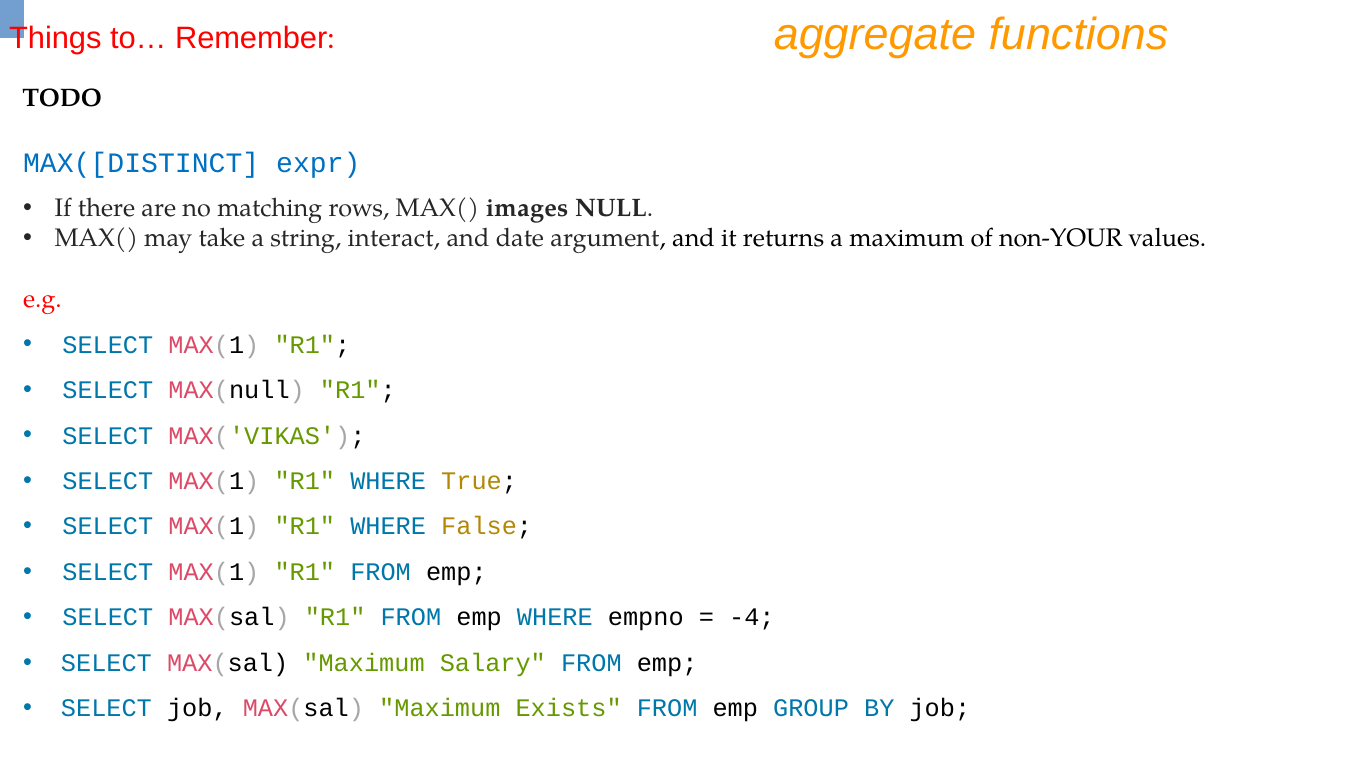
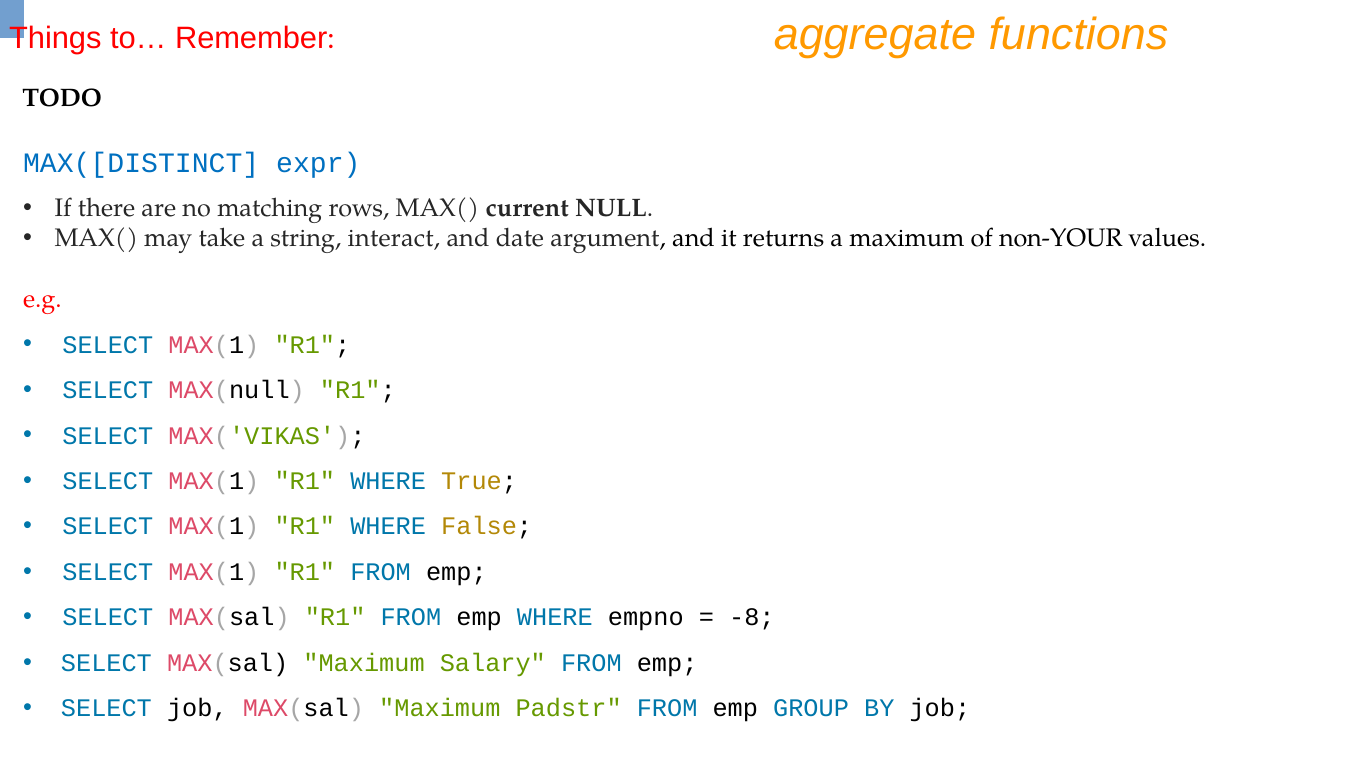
images: images -> current
-4: -4 -> -8
Exists: Exists -> Padstr
